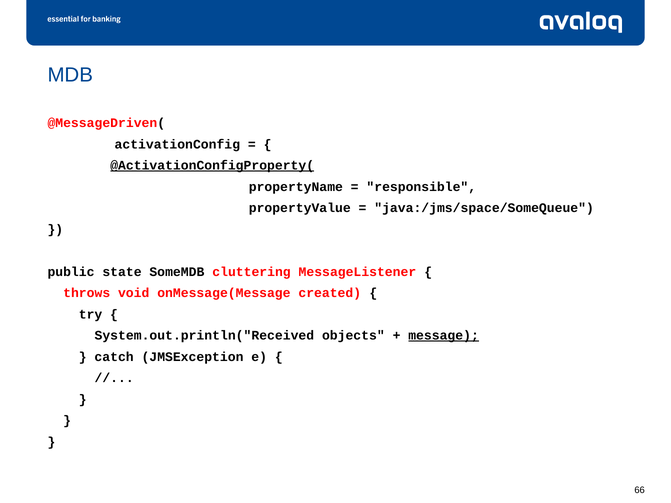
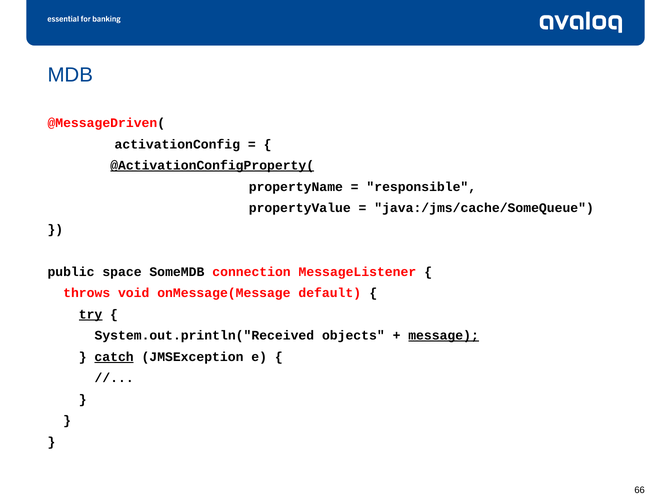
java:/jms/space/SomeQueue: java:/jms/space/SomeQueue -> java:/jms/cache/SomeQueue
state: state -> space
cluttering: cluttering -> connection
created: created -> default
try underline: none -> present
catch underline: none -> present
